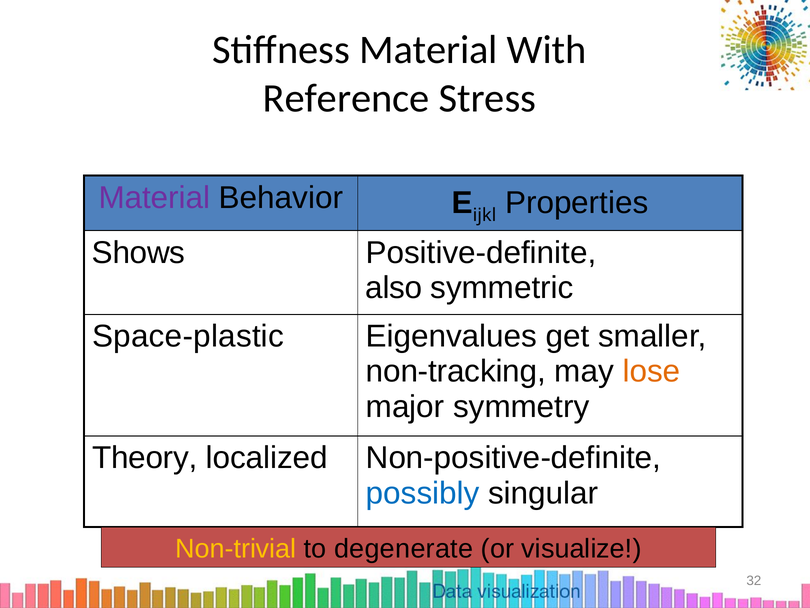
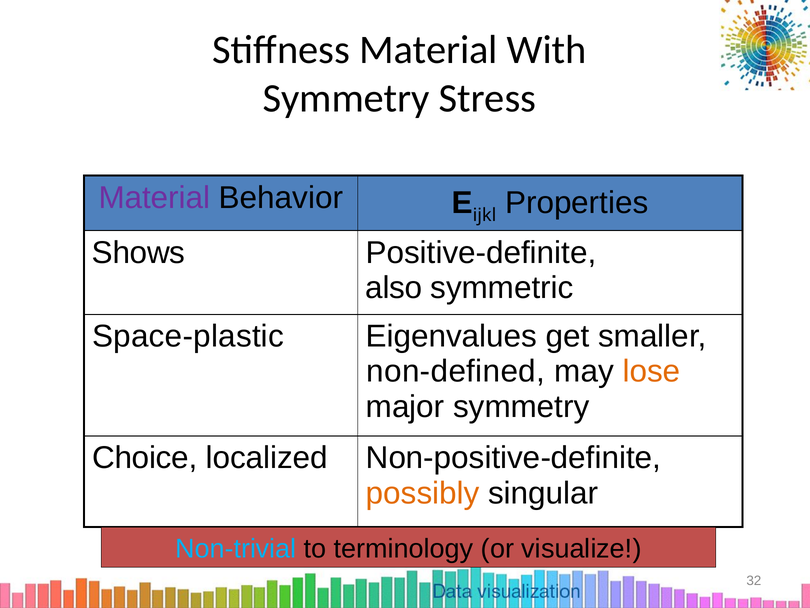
Reference at (346, 98): Reference -> Symmetry
non-tracking: non-tracking -> non-defined
Theory: Theory -> Choice
possibly colour: blue -> orange
Non-trivial colour: yellow -> light blue
degenerate: degenerate -> terminology
